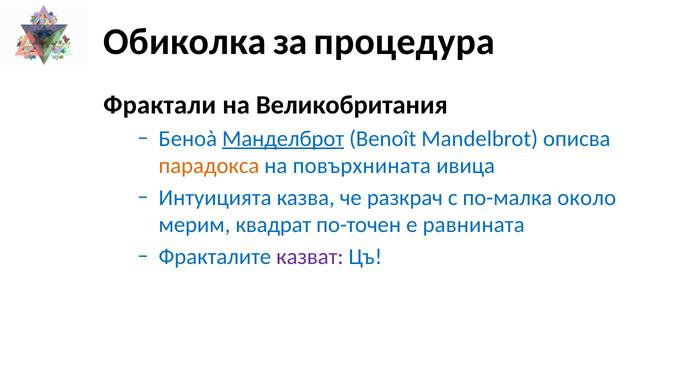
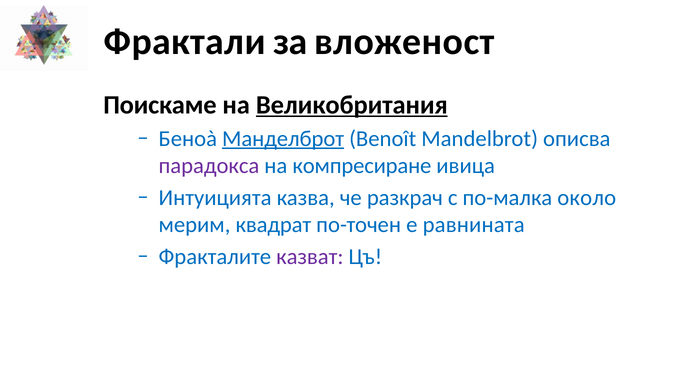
Обиколка: Обиколка -> Фрактали
процедура: процедура -> вложеност
Фрактали: Фрактали -> Поискаме
Великобритания underline: none -> present
парадокса colour: orange -> purple
повърхнината: повърхнината -> компресиране
